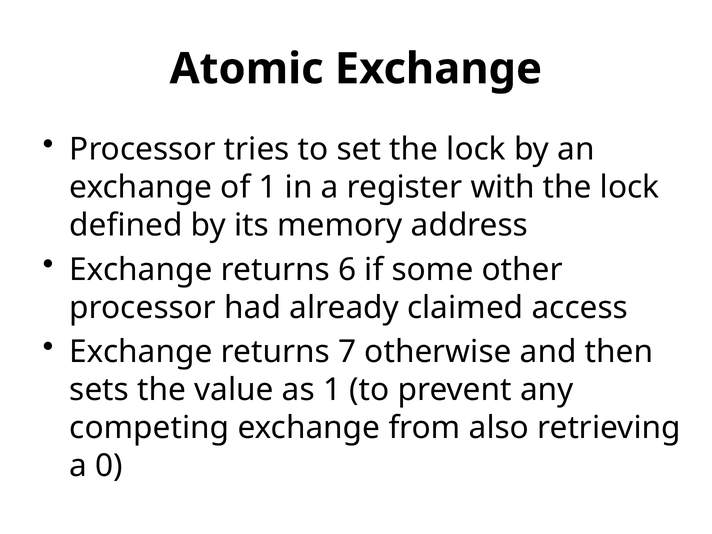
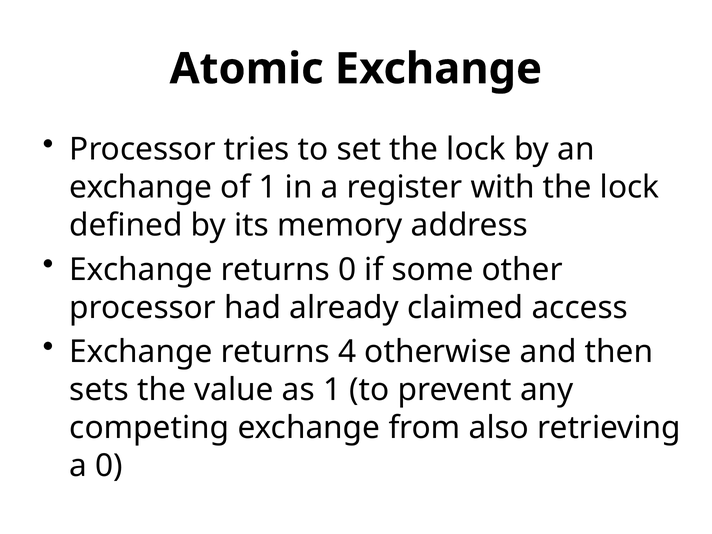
returns 6: 6 -> 0
7: 7 -> 4
